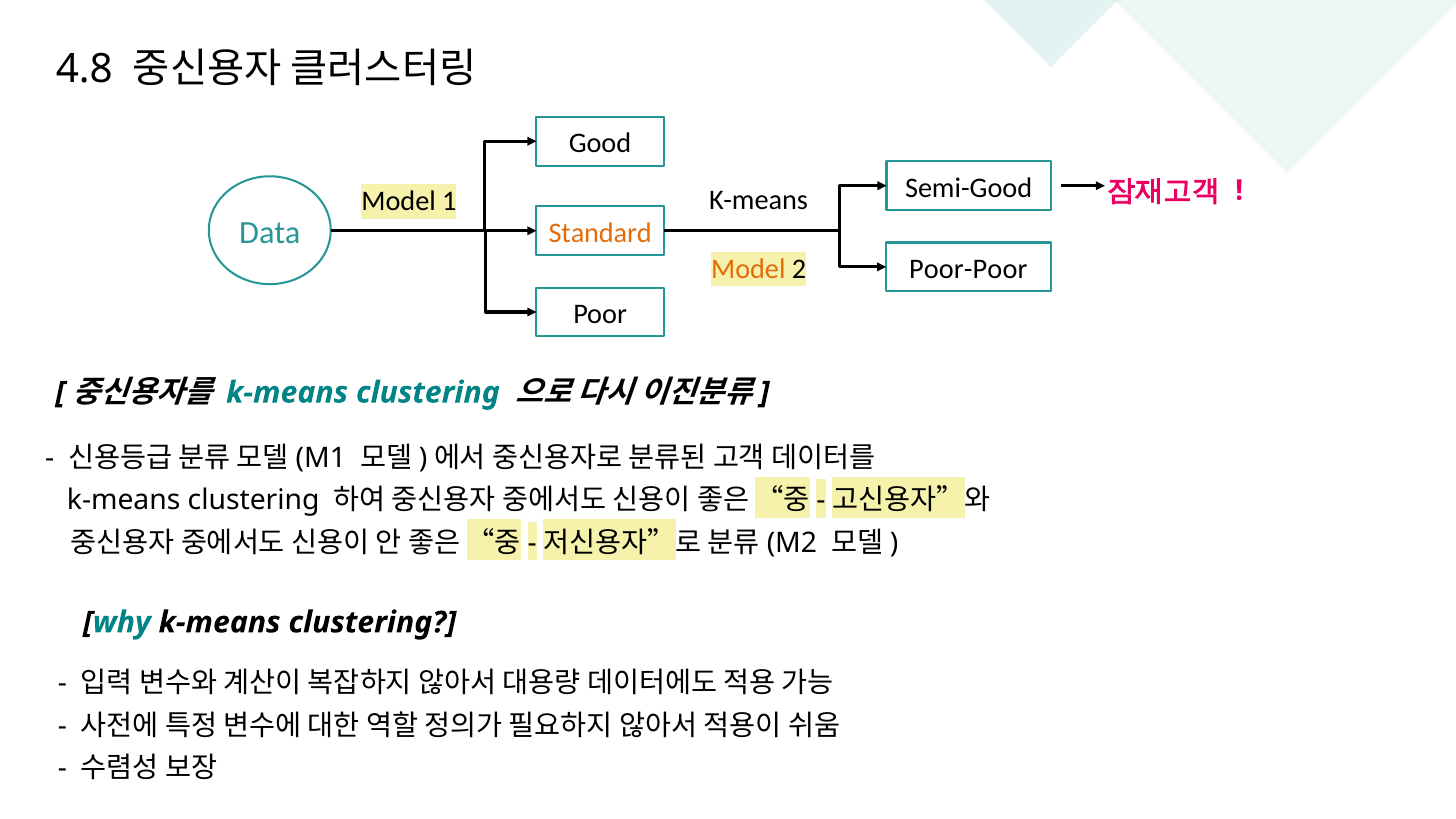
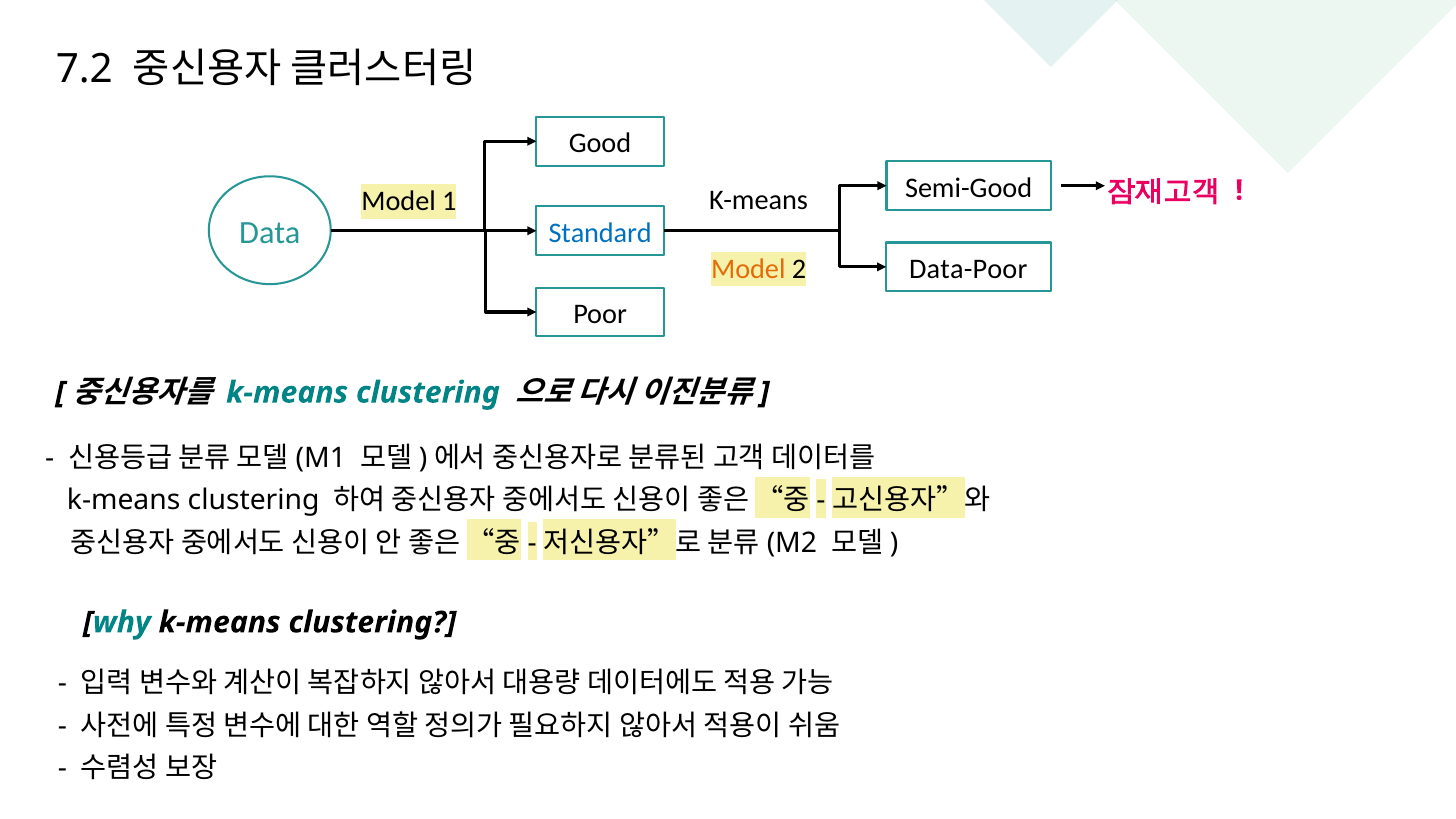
4.8: 4.8 -> 7.2
Standard colour: orange -> blue
Poor-Poor: Poor-Poor -> Data-Poor
